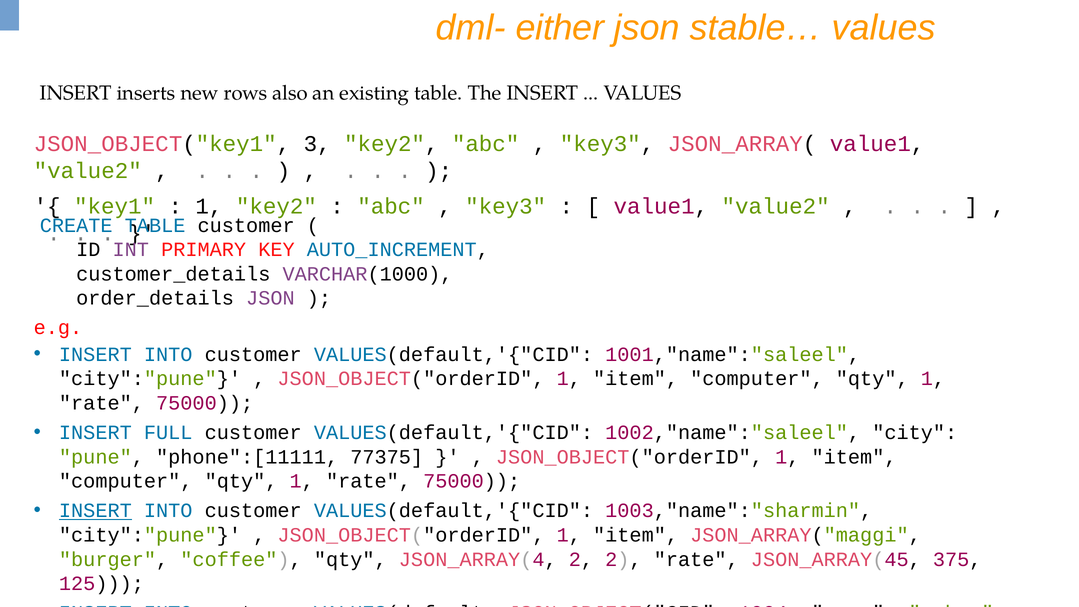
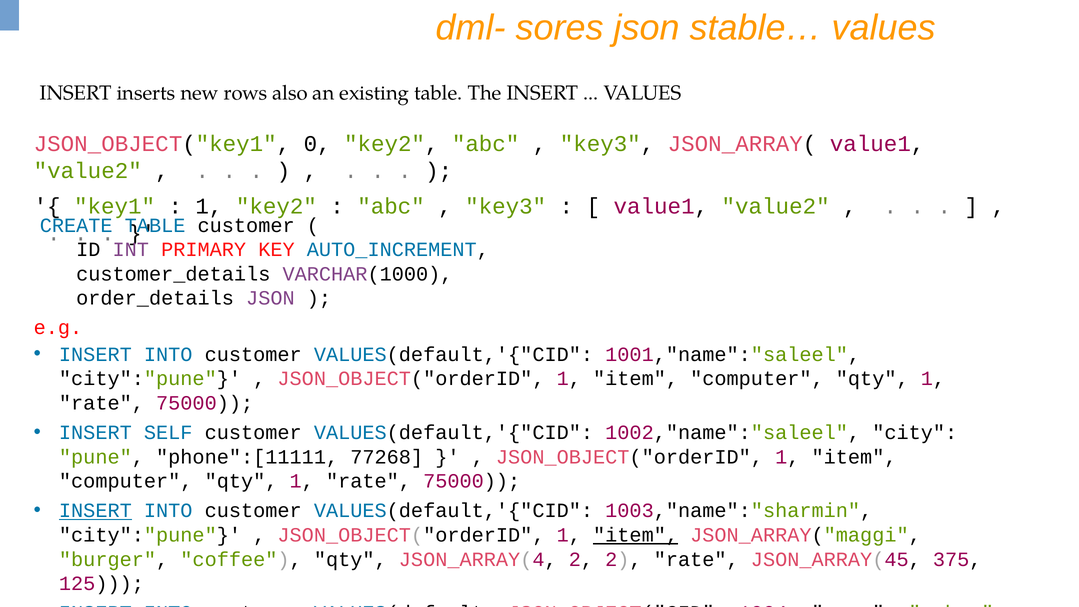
either: either -> sores
3: 3 -> 0
FULL: FULL -> SELF
77375: 77375 -> 77268
item at (636, 535) underline: none -> present
